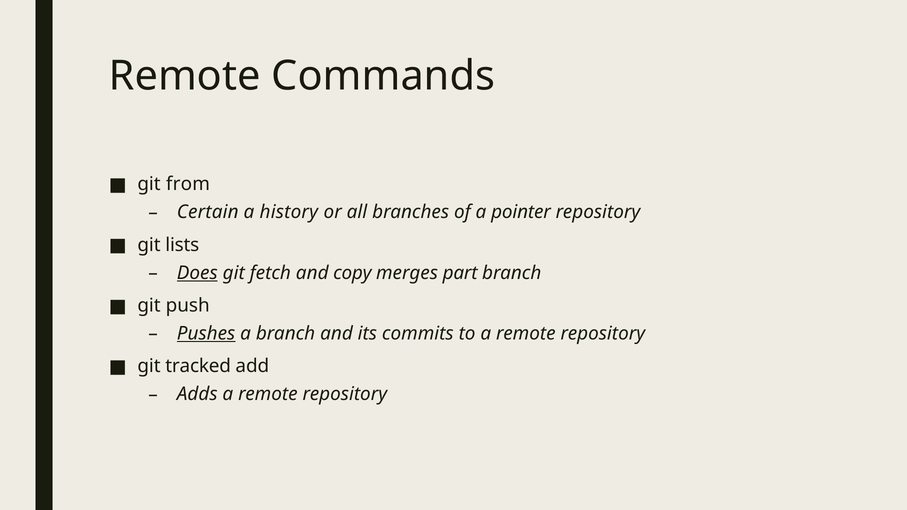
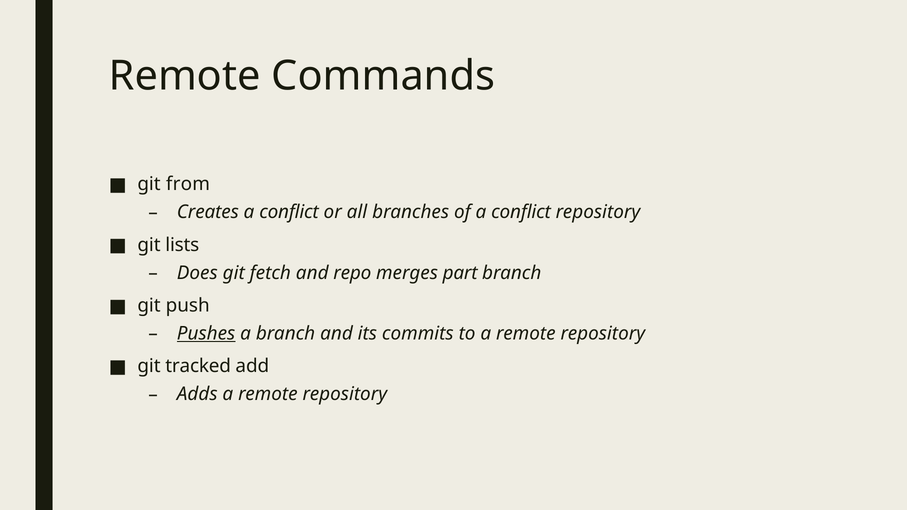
Certain: Certain -> Creates
history at (289, 212): history -> conflict
of a pointer: pointer -> conflict
Does underline: present -> none
copy: copy -> repo
